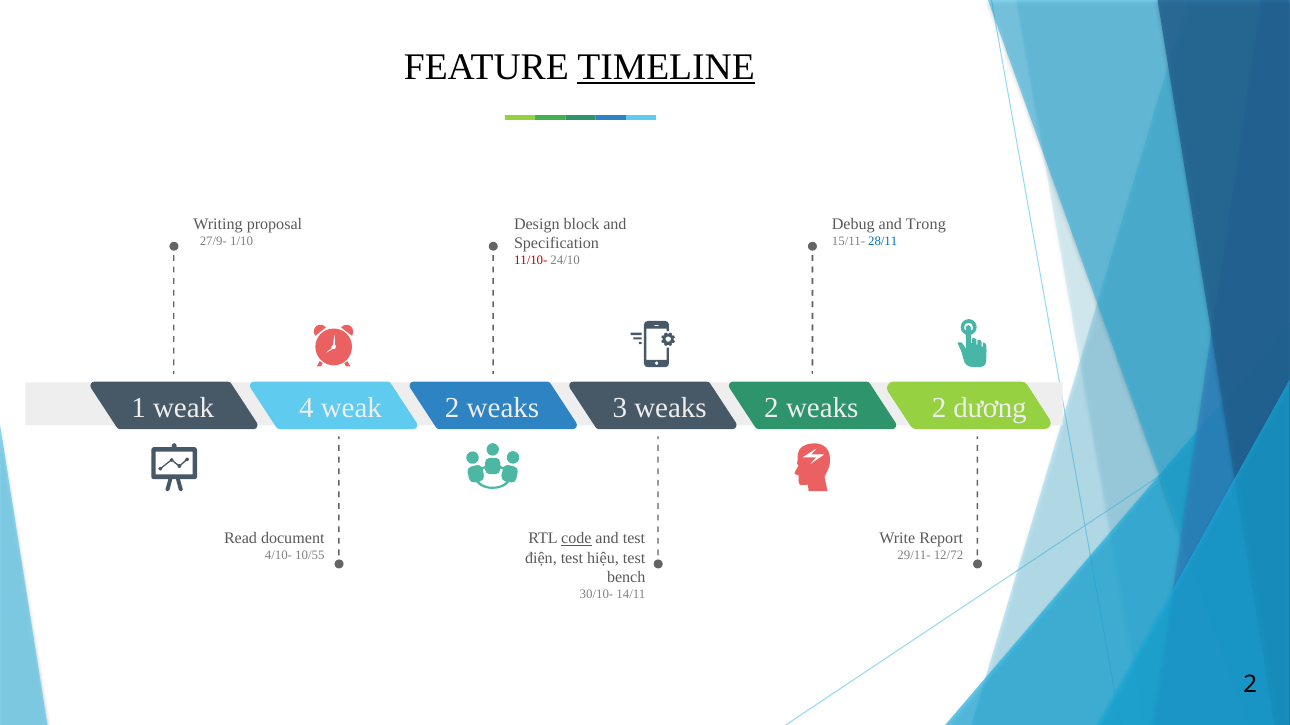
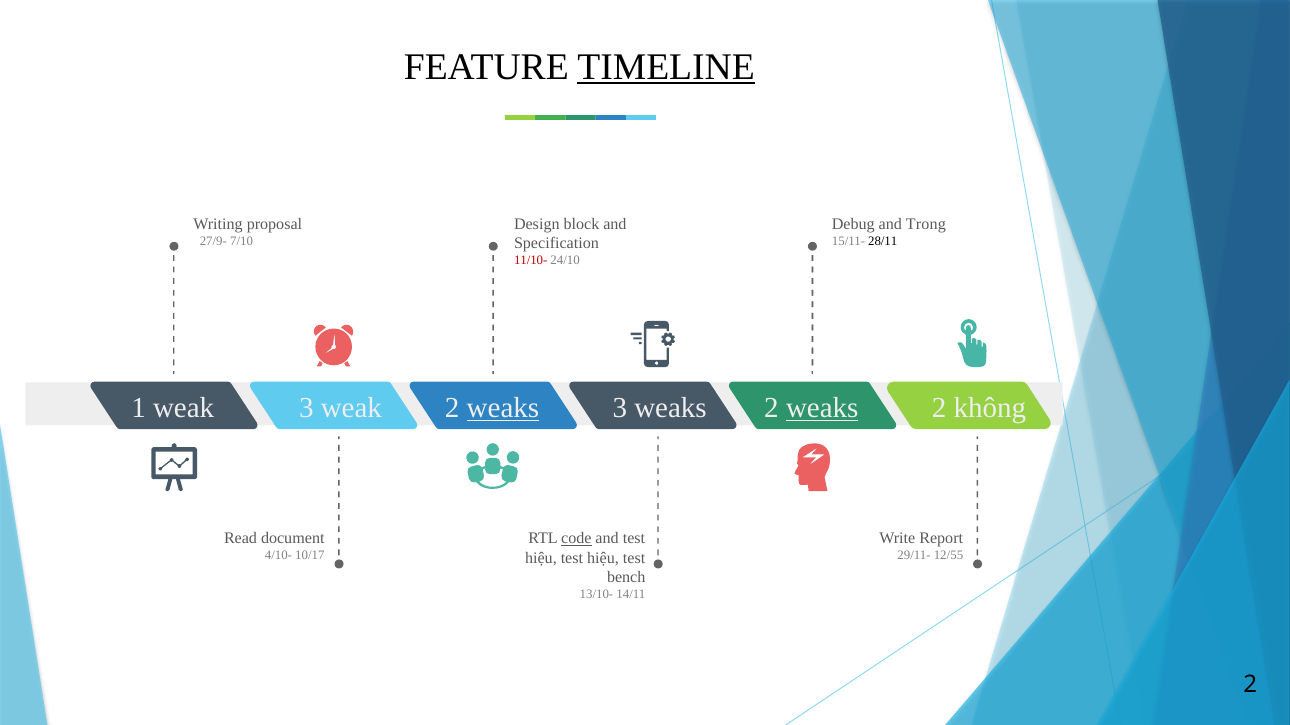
1/10: 1/10 -> 7/10
28/11 colour: blue -> black
weak 4: 4 -> 3
weaks at (503, 408) underline: none -> present
weaks at (822, 408) underline: none -> present
dương: dương -> không
10/55: 10/55 -> 10/17
12/72: 12/72 -> 12/55
điện at (541, 558): điện -> hiệu
30/10-: 30/10- -> 13/10-
